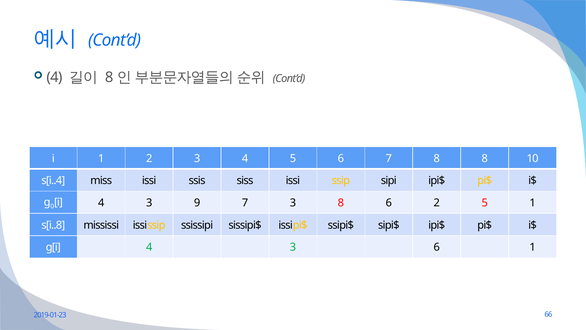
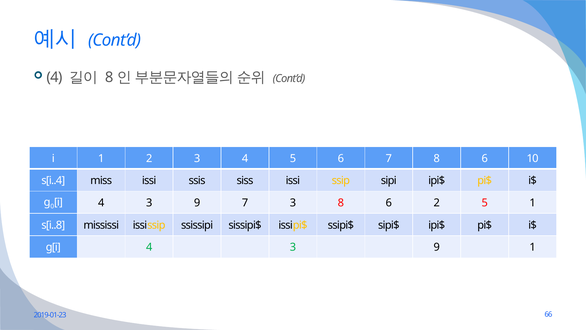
7 8 8: 8 -> 6
g[i 4 3 6: 6 -> 9
